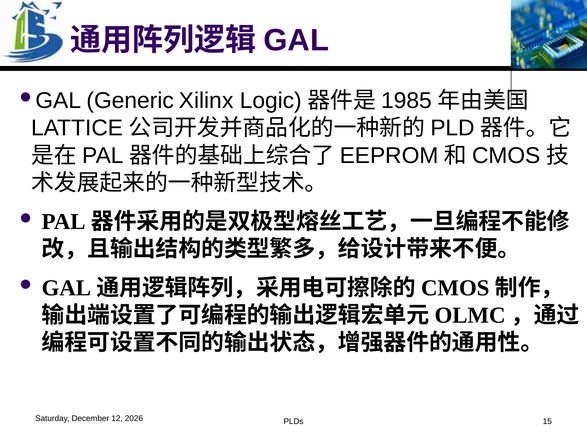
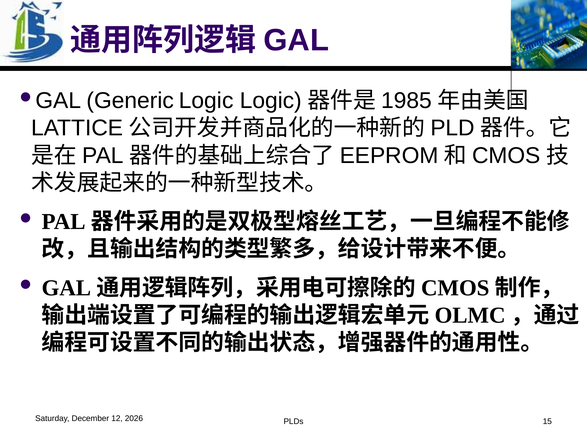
Generic Xilinx: Xilinx -> Logic
